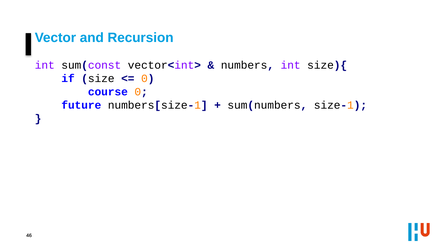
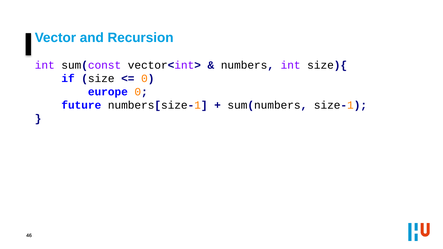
course: course -> europe
